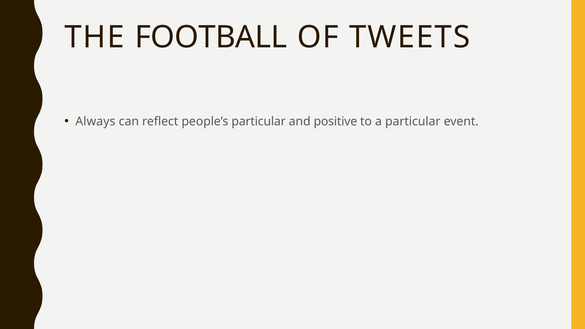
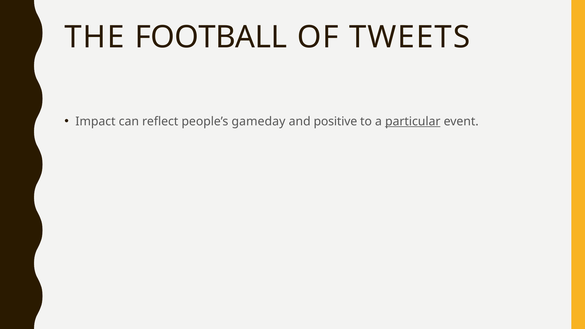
Always: Always -> Impact
people’s particular: particular -> gameday
particular at (413, 122) underline: none -> present
